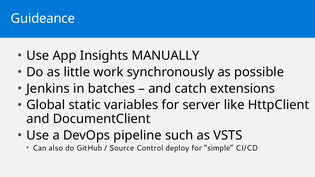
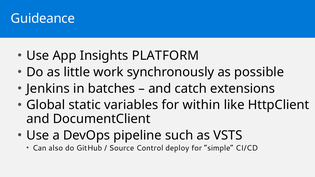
MANUALLY: MANUALLY -> PLATFORM
server: server -> within
